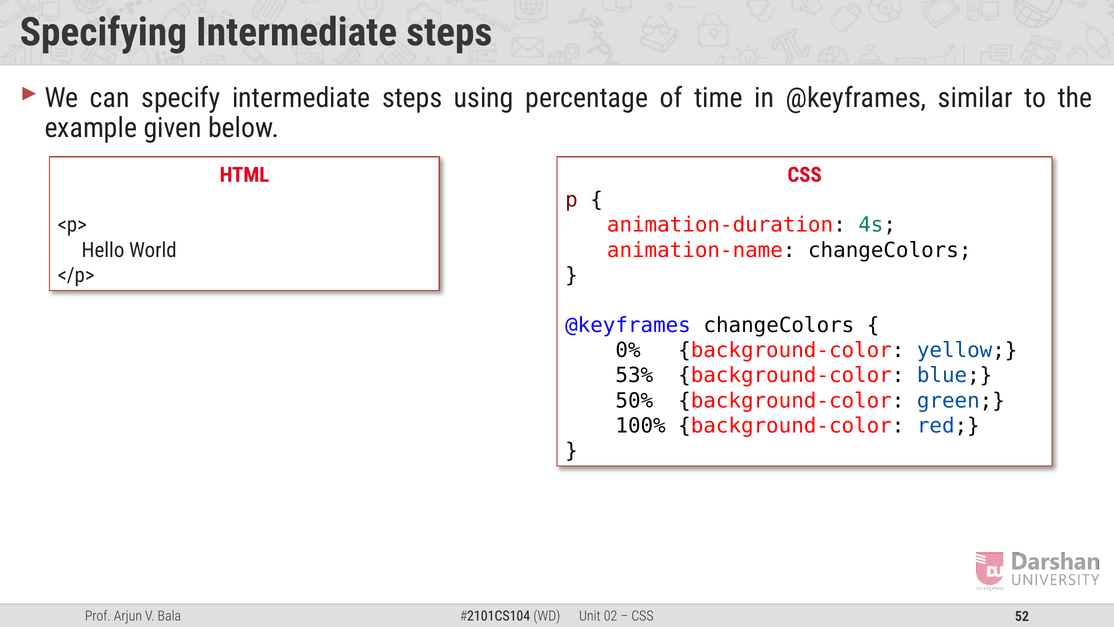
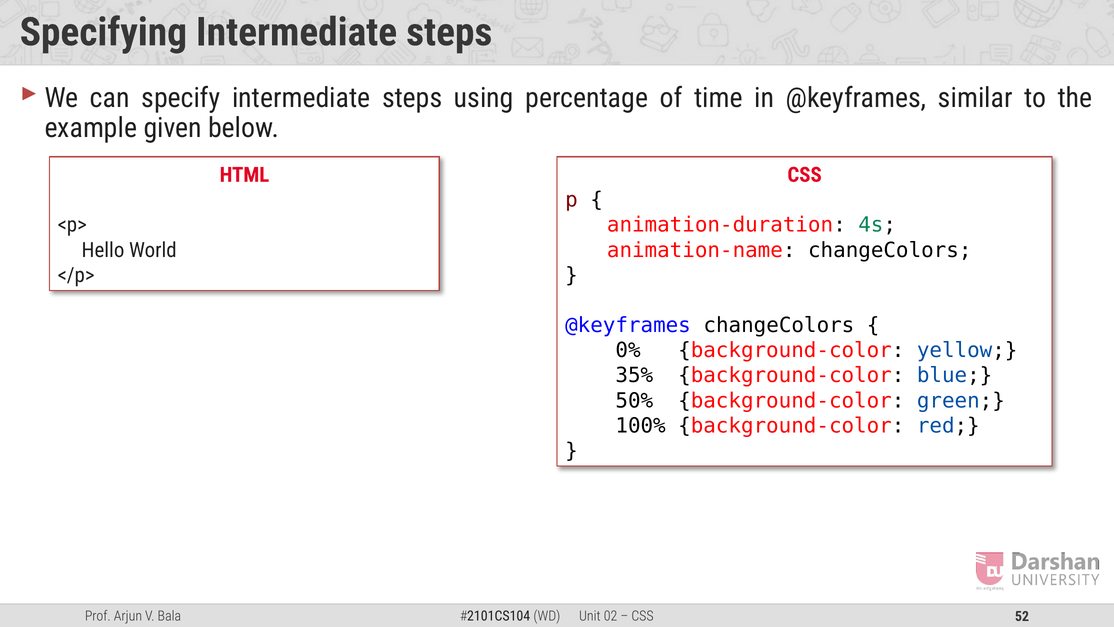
53%: 53% -> 35%
